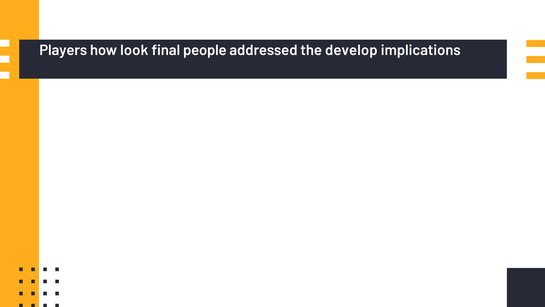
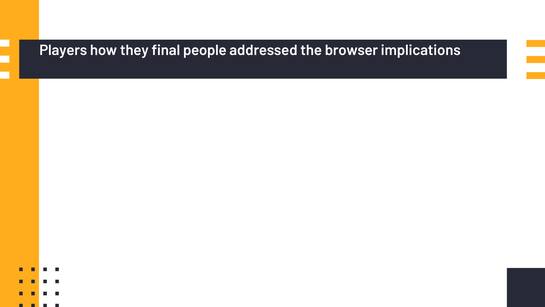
look: look -> they
develop: develop -> browser
